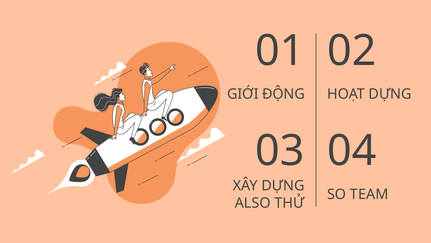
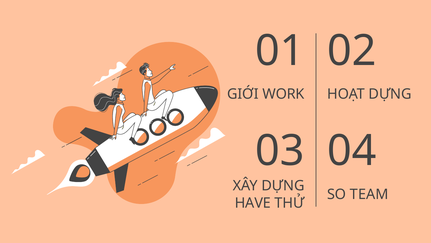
ĐỘNG: ĐỘNG -> WORK
ALSO: ALSO -> HAVE
